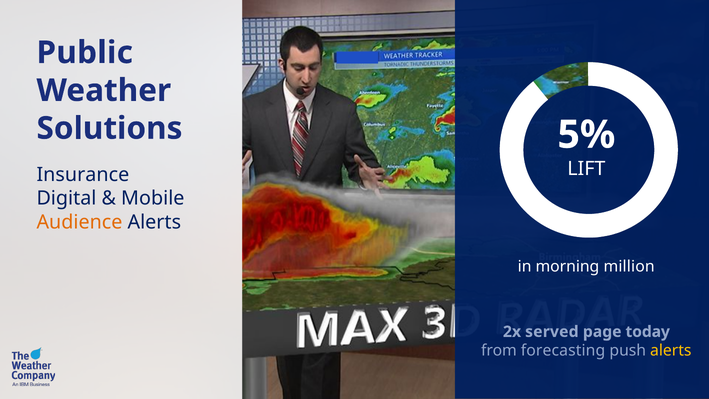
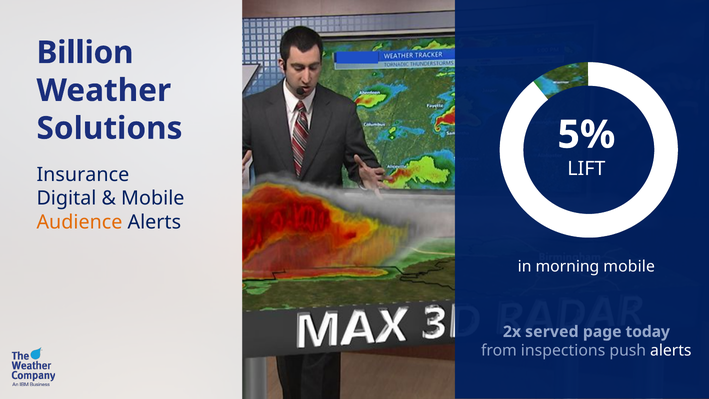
Public: Public -> Billion
morning million: million -> mobile
forecasting: forecasting -> inspections
alerts at (671, 350) colour: yellow -> white
